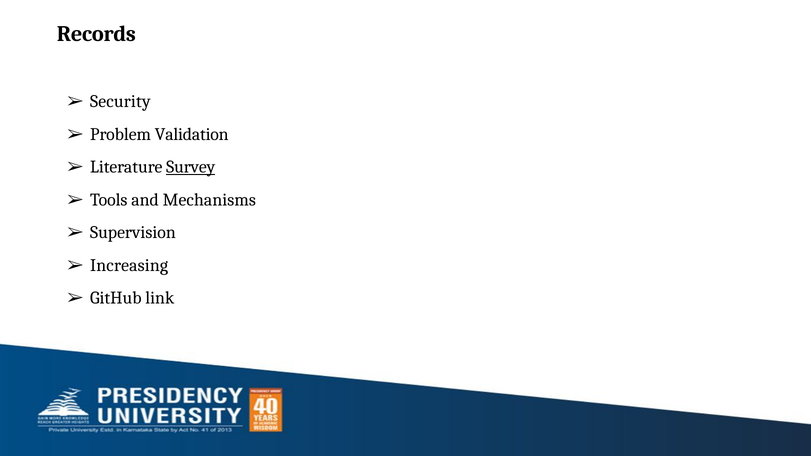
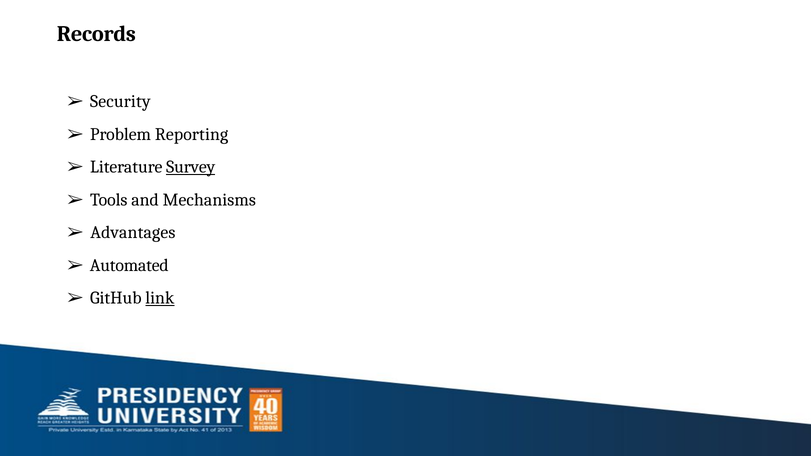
Validation: Validation -> Reporting
Supervision: Supervision -> Advantages
Increasing: Increasing -> Automated
link underline: none -> present
